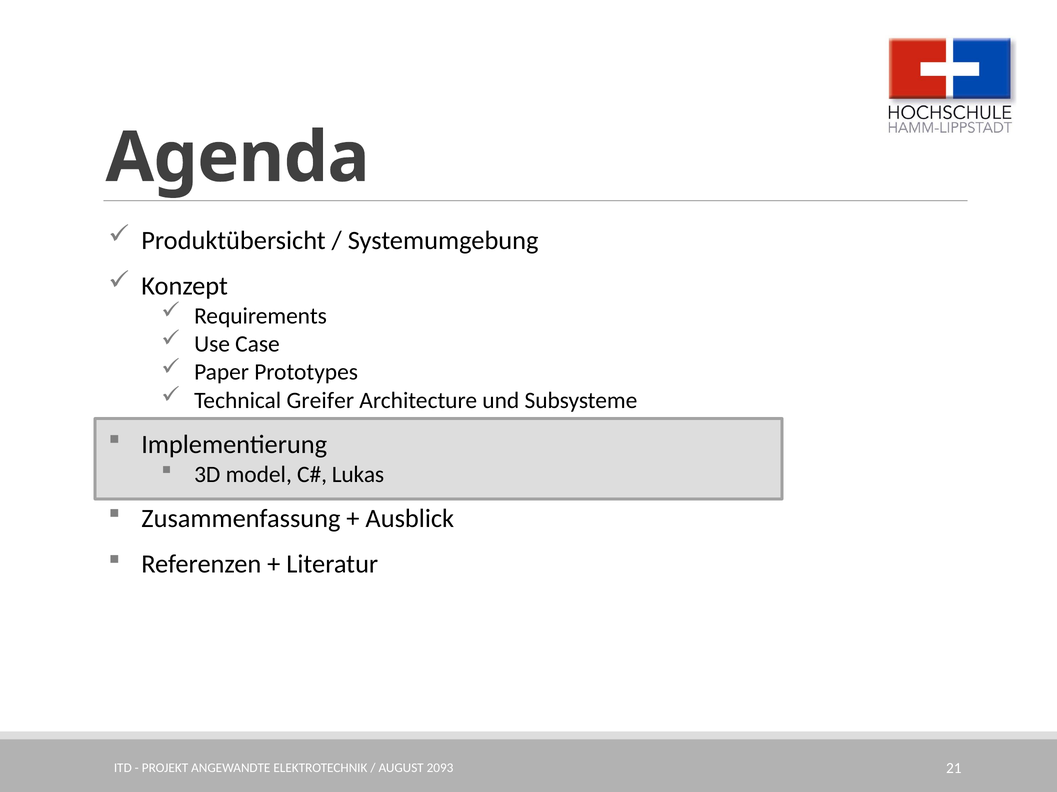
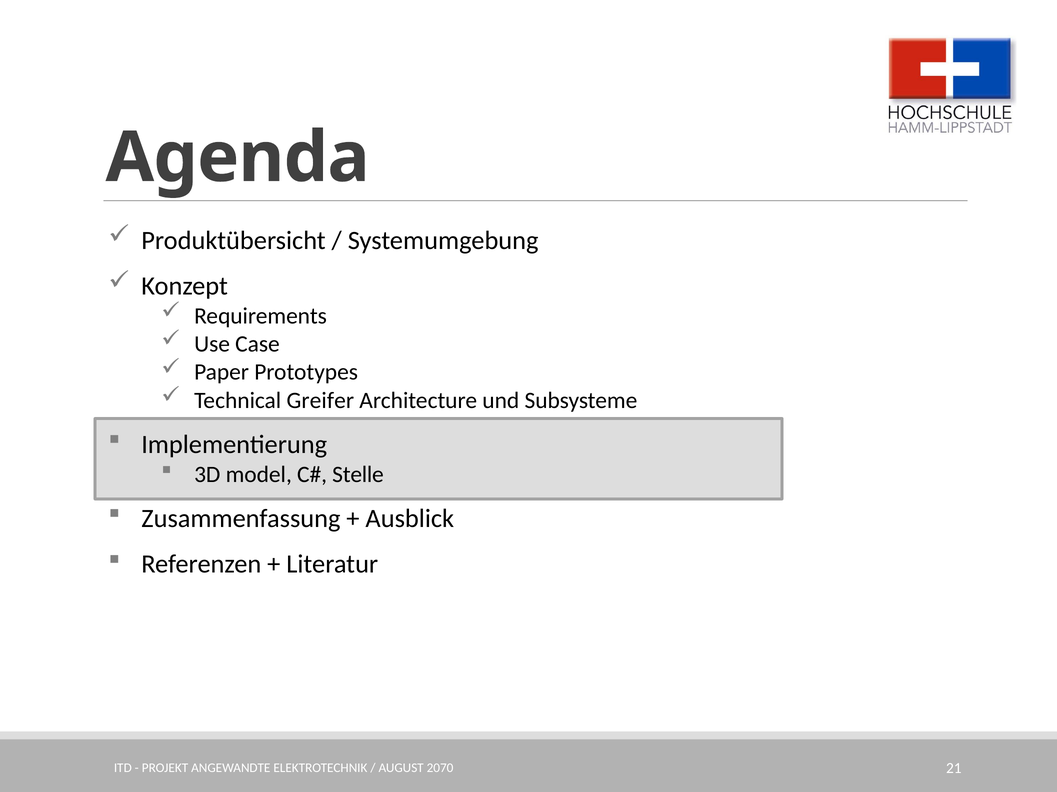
Lukas: Lukas -> Stelle
2093: 2093 -> 2070
